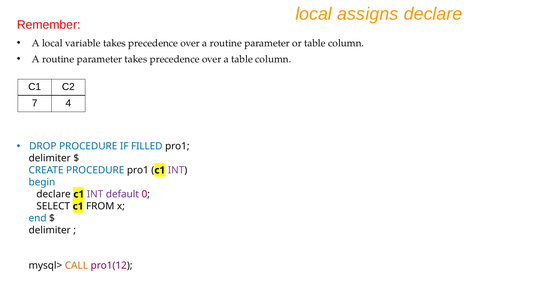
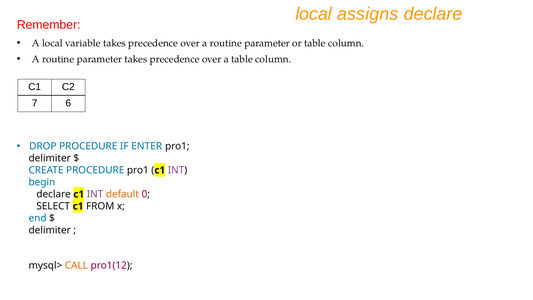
4: 4 -> 6
FILLED: FILLED -> ENTER
default colour: purple -> orange
